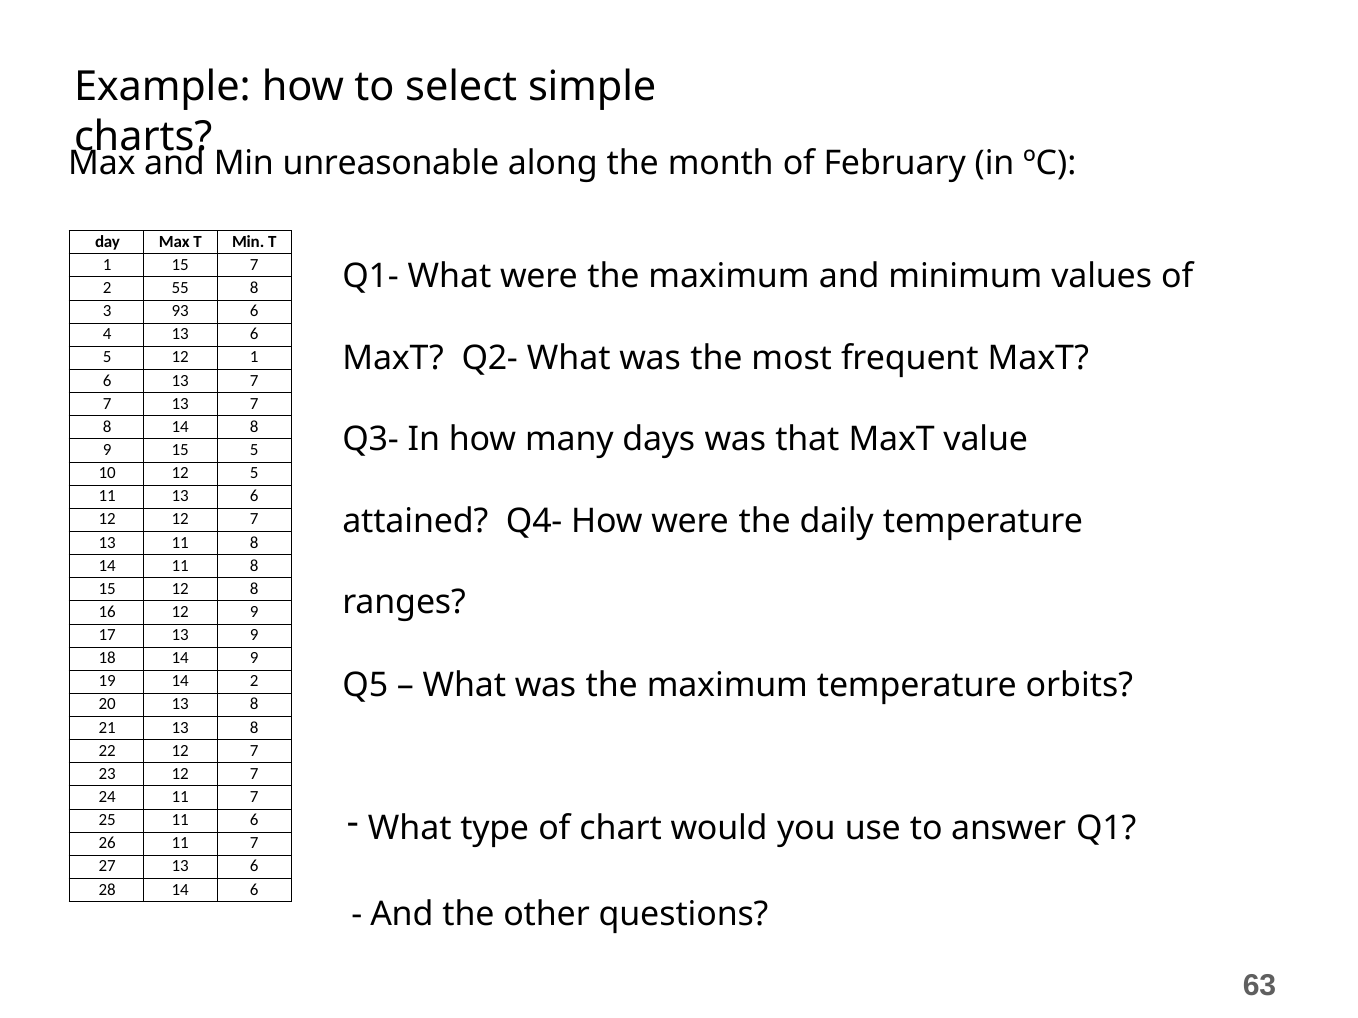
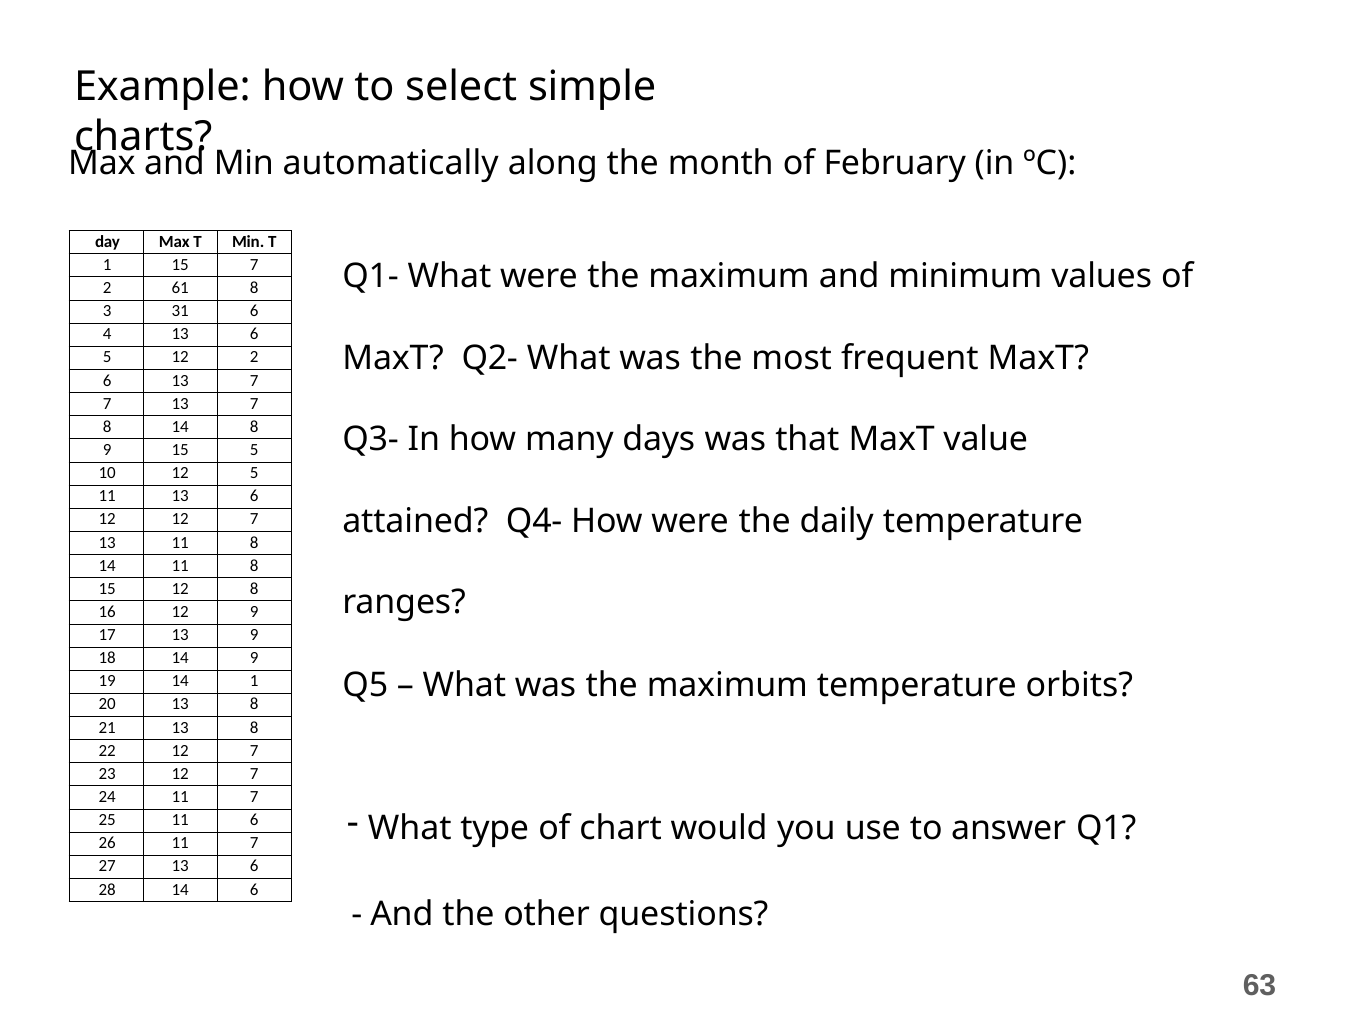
unreasonable: unreasonable -> automatically
55: 55 -> 61
93: 93 -> 31
12 1: 1 -> 2
14 2: 2 -> 1
